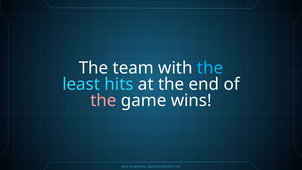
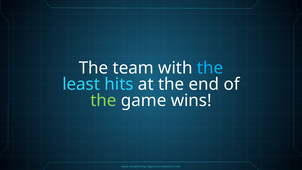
the at (103, 101) colour: pink -> light green
